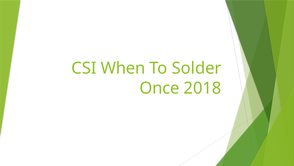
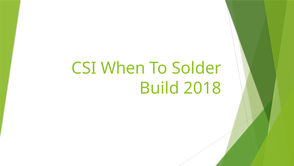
Once: Once -> Build
